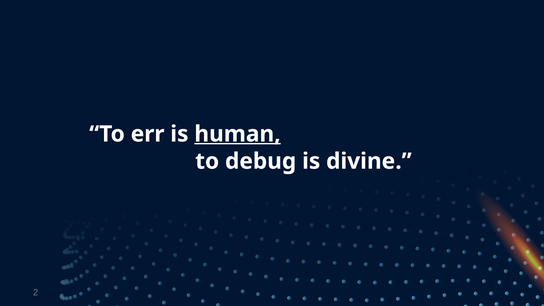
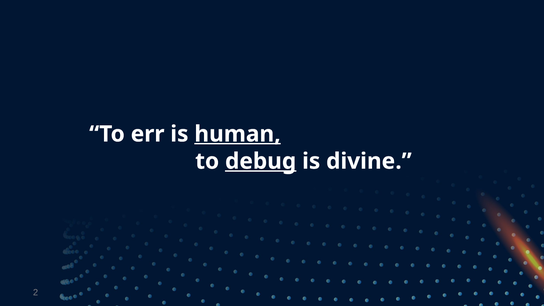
debug underline: none -> present
